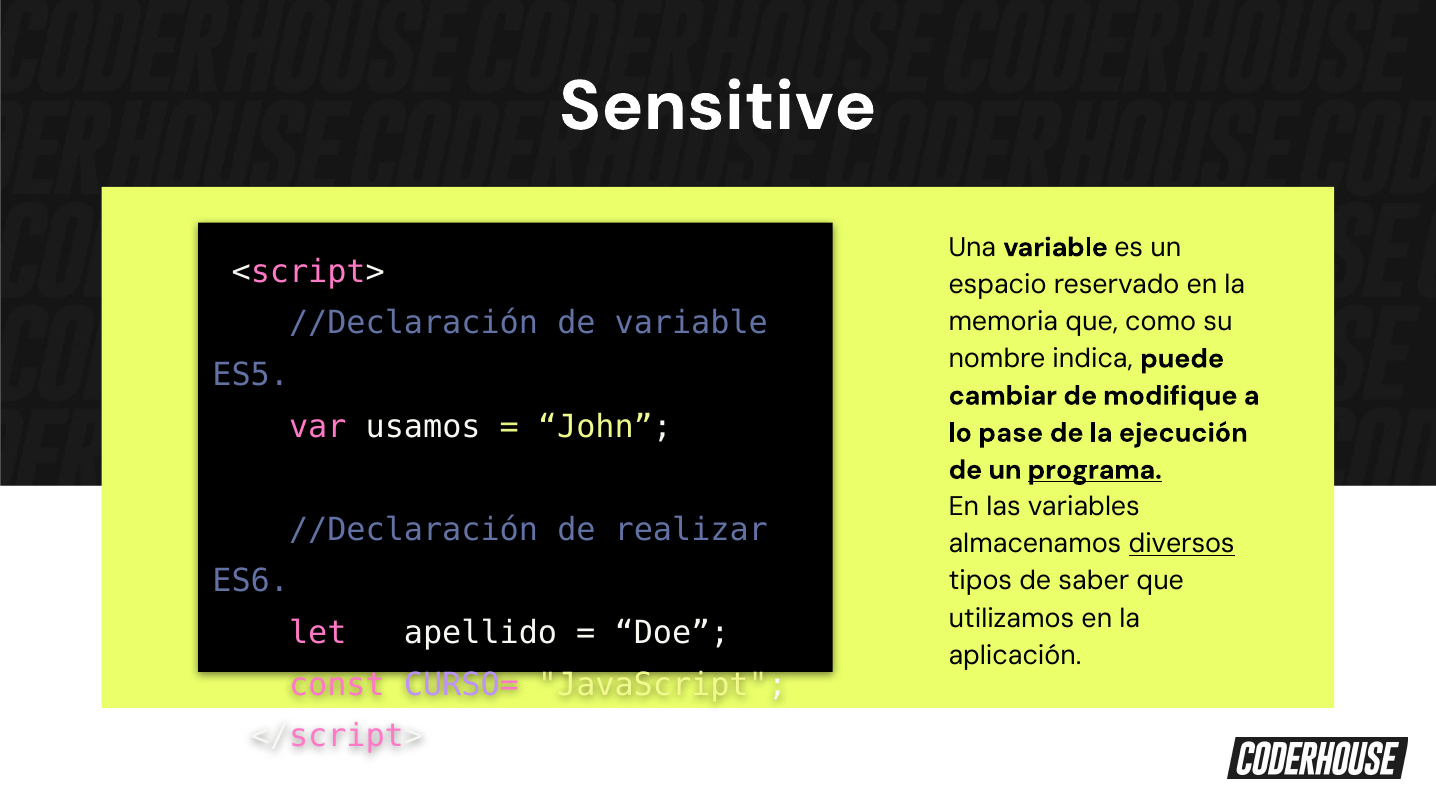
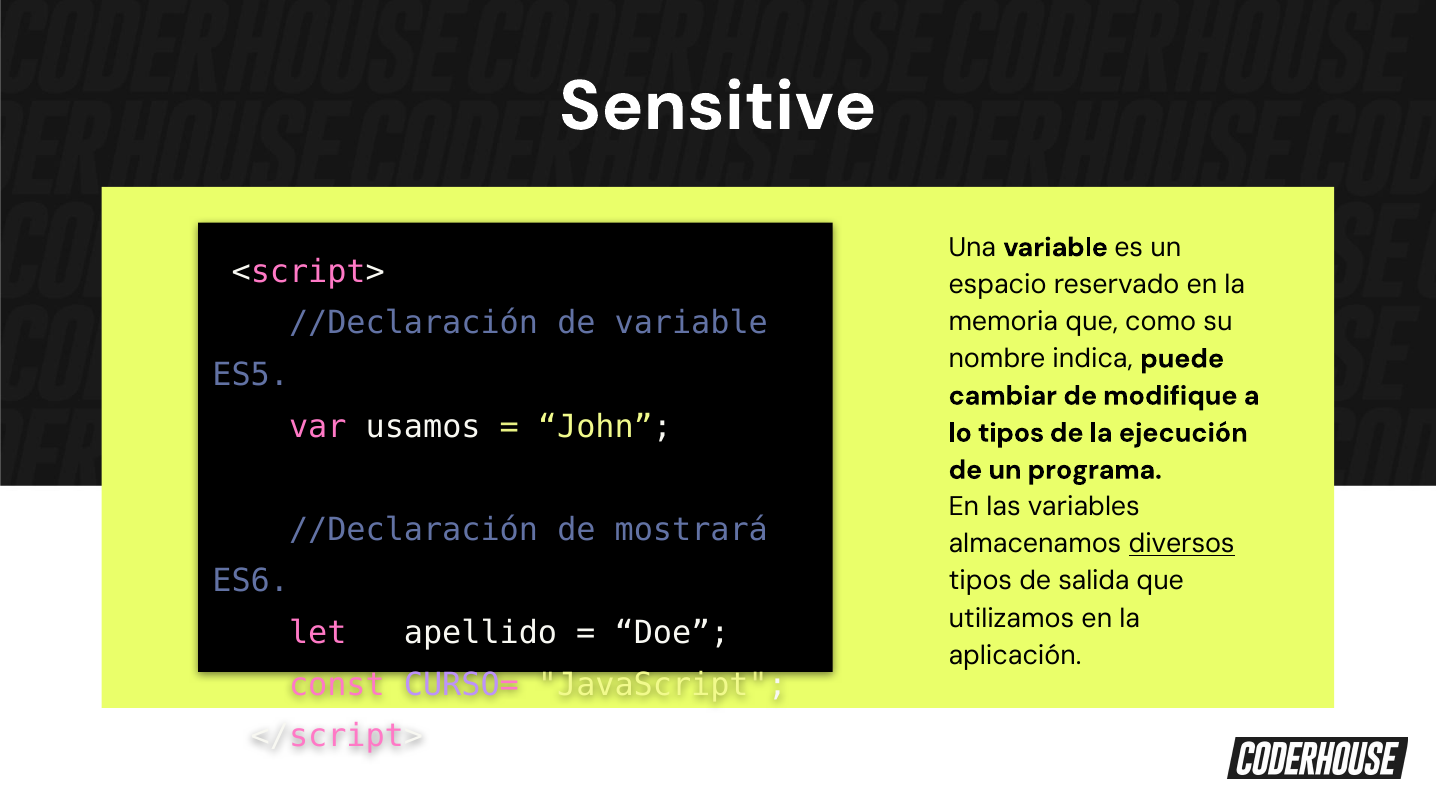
lo pase: pase -> tipos
programa underline: present -> none
realizar: realizar -> mostrará
saber: saber -> salida
